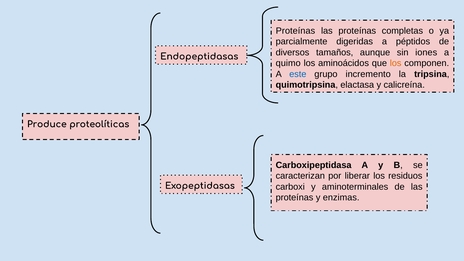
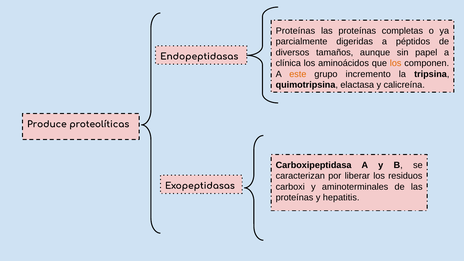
iones: iones -> papel
quimo: quimo -> clínica
este colour: blue -> orange
enzimas: enzimas -> hepatitis
